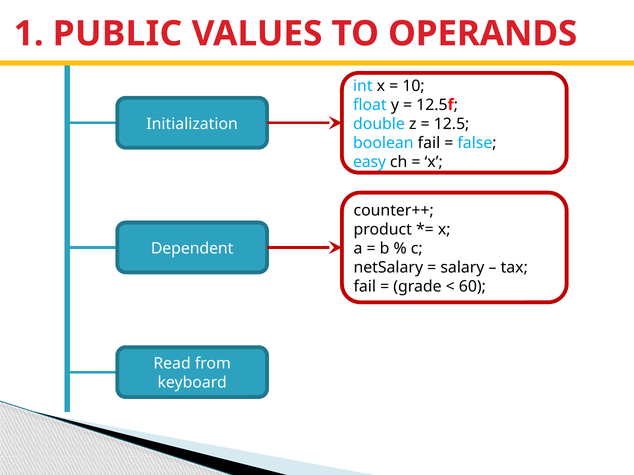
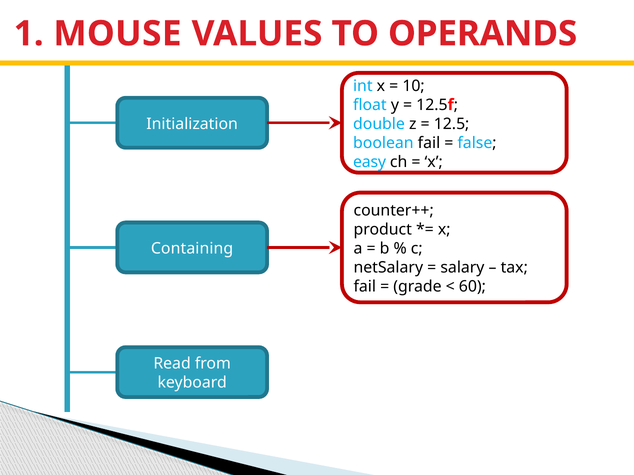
PUBLIC: PUBLIC -> MOUSE
Dependent: Dependent -> Containing
